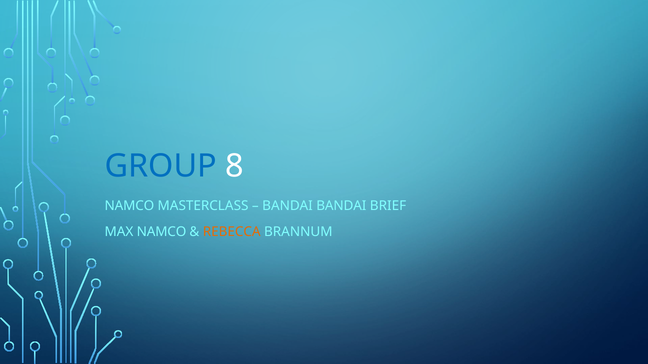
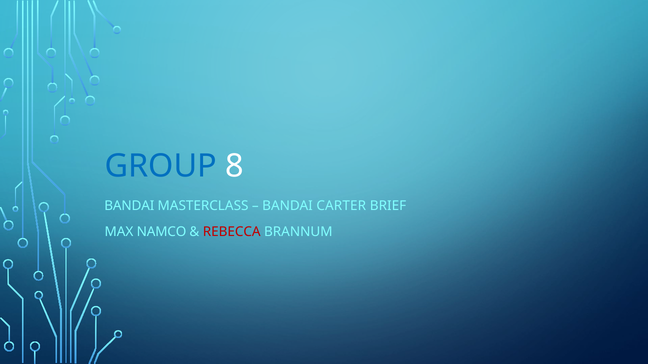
NAMCO at (129, 206): NAMCO -> BANDAI
BANDAI BANDAI: BANDAI -> CARTER
REBECCA colour: orange -> red
